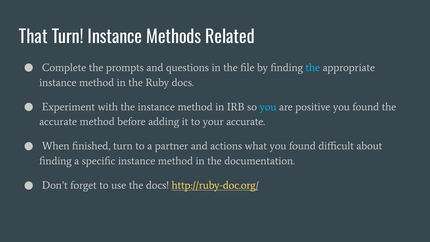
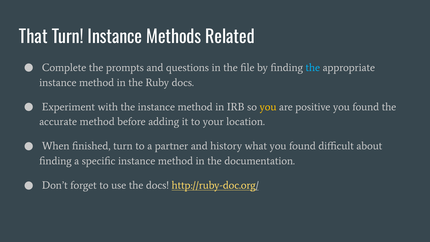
you at (268, 107) colour: light blue -> yellow
your accurate: accurate -> location
actions: actions -> history
